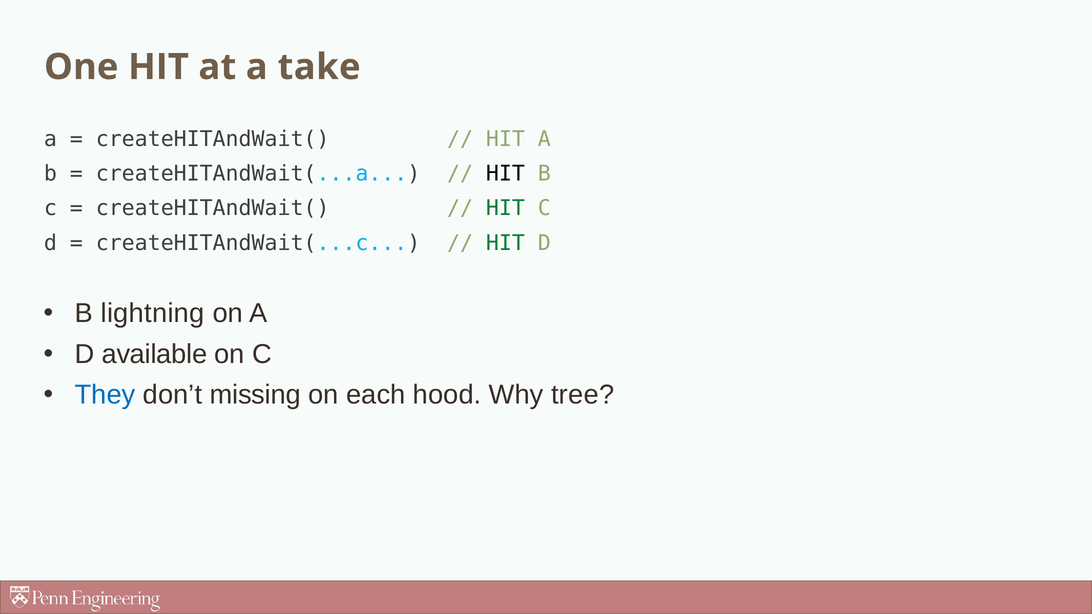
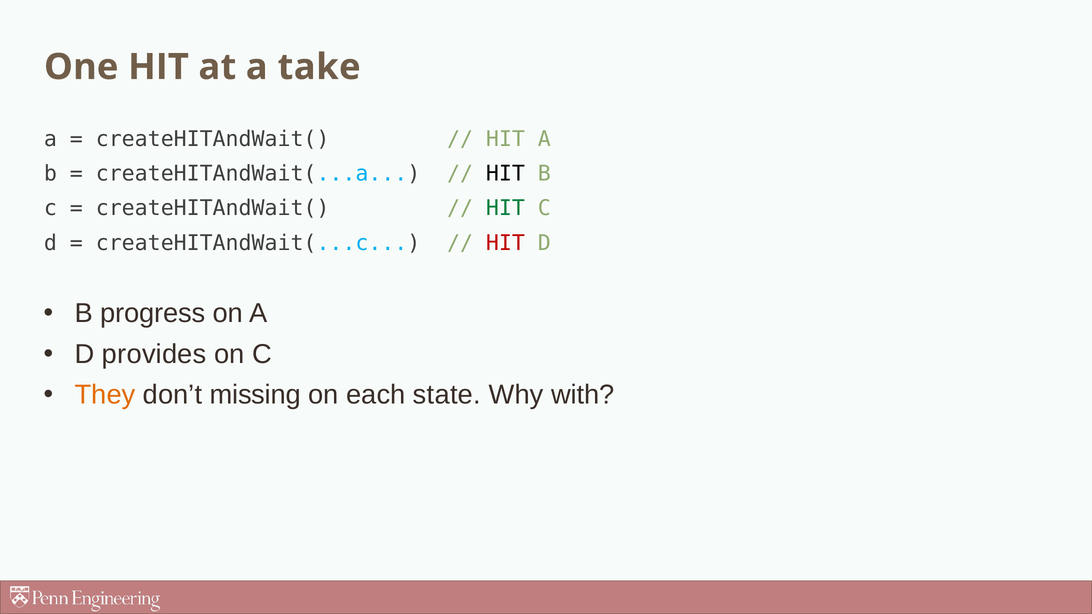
HIT at (505, 243) colour: green -> red
lightning: lightning -> progress
available: available -> provides
They colour: blue -> orange
hood: hood -> state
tree: tree -> with
